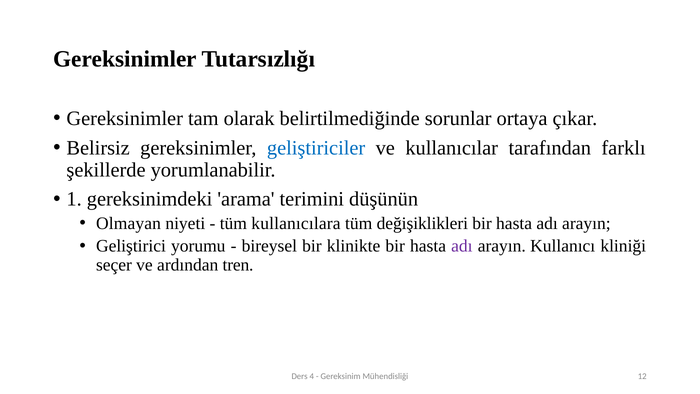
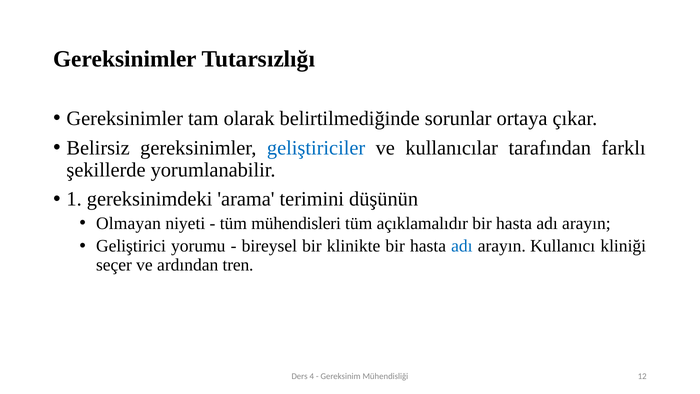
kullanıcılara: kullanıcılara -> mühendisleri
değişiklikleri: değişiklikleri -> açıklamalıdır
adı at (462, 246) colour: purple -> blue
